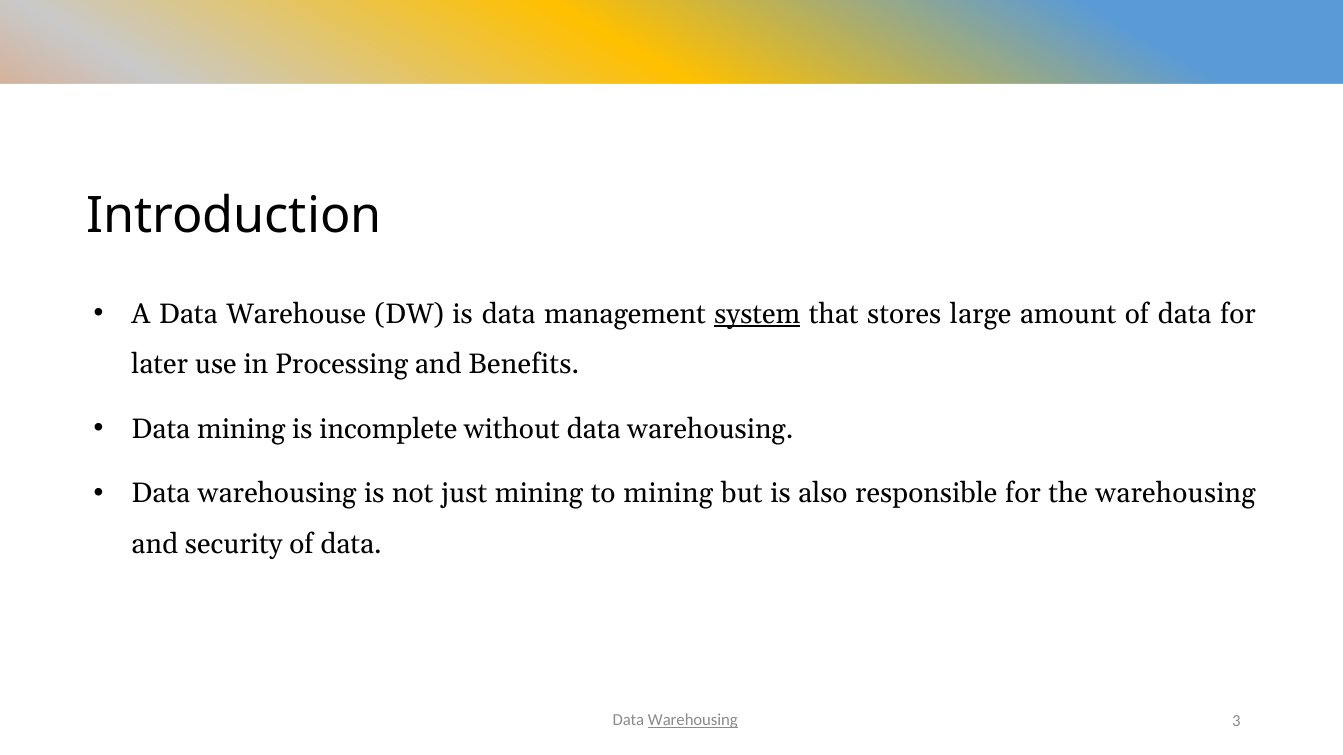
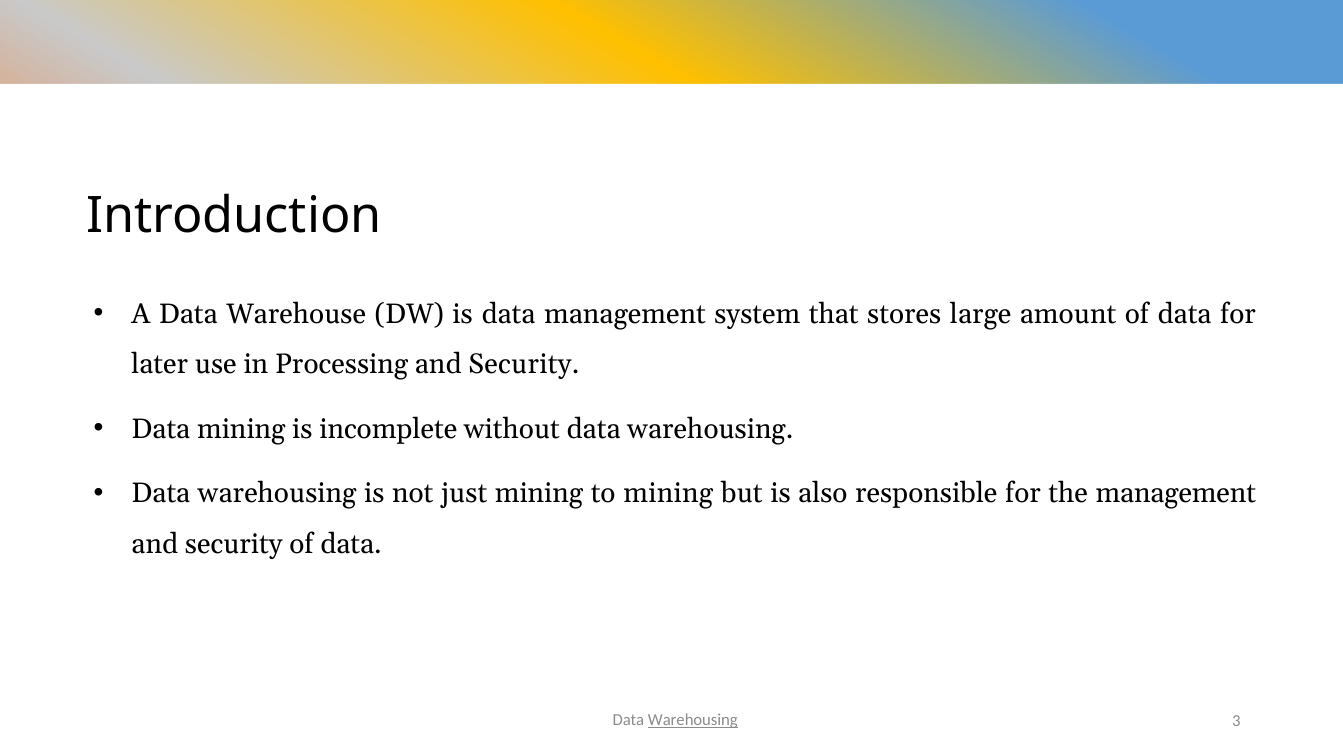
system underline: present -> none
Processing and Benefits: Benefits -> Security
the warehousing: warehousing -> management
